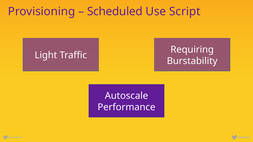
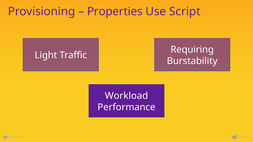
Scheduled: Scheduled -> Properties
Autoscale: Autoscale -> Workload
